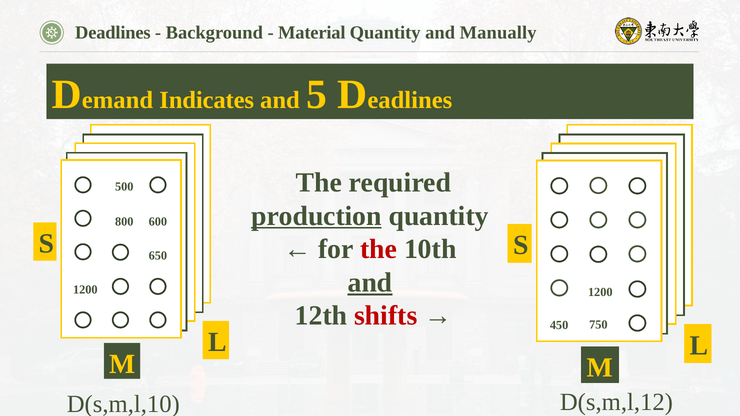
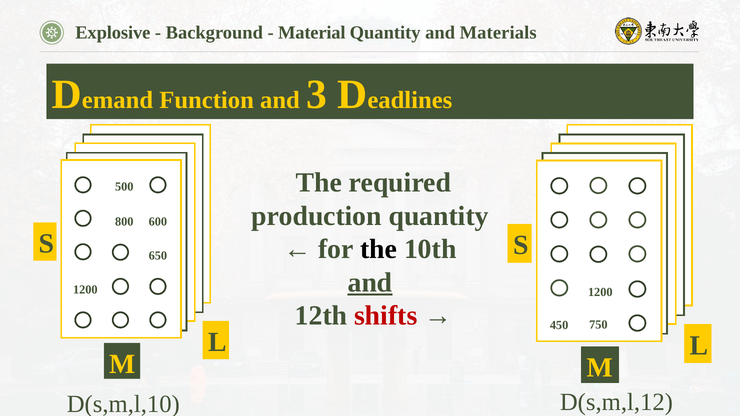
Deadlines: Deadlines -> Explosive
Manually: Manually -> Materials
Indicates: Indicates -> Function
5: 5 -> 3
production underline: present -> none
the at (379, 249) colour: red -> black
